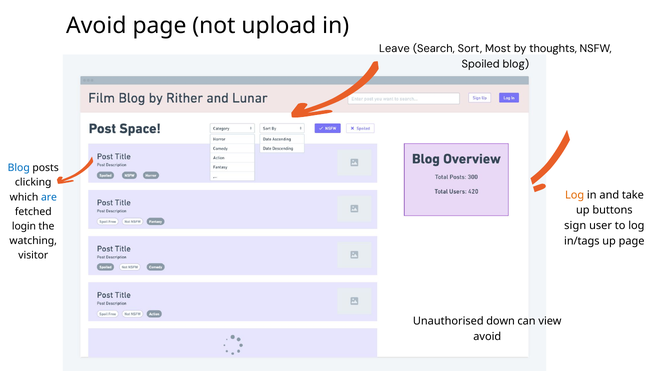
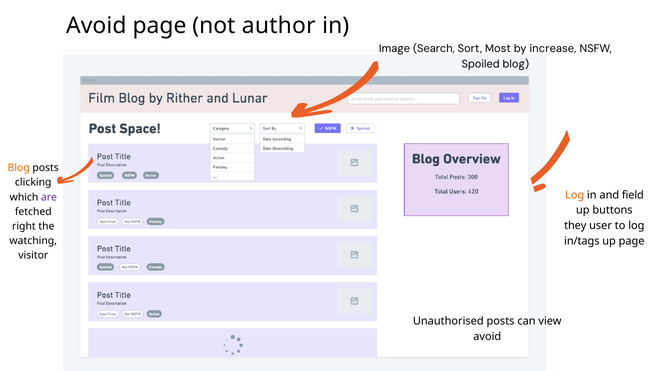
upload: upload -> author
Leave: Leave -> Image
thoughts: thoughts -> increase
Blog at (19, 168) colour: blue -> orange
take: take -> field
are colour: blue -> purple
sign: sign -> they
login: login -> right
Unauthorised down: down -> posts
